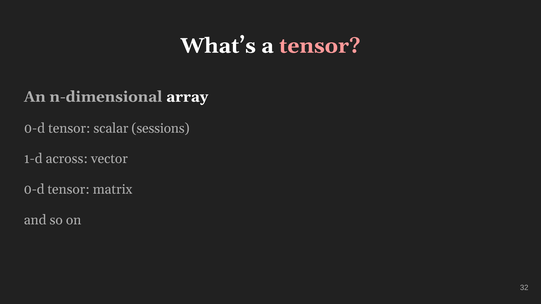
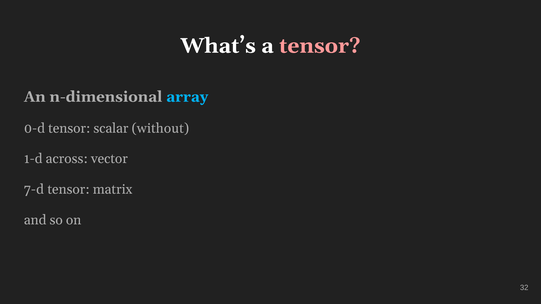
array colour: white -> light blue
sessions: sessions -> without
0-d at (34, 190): 0-d -> 7-d
